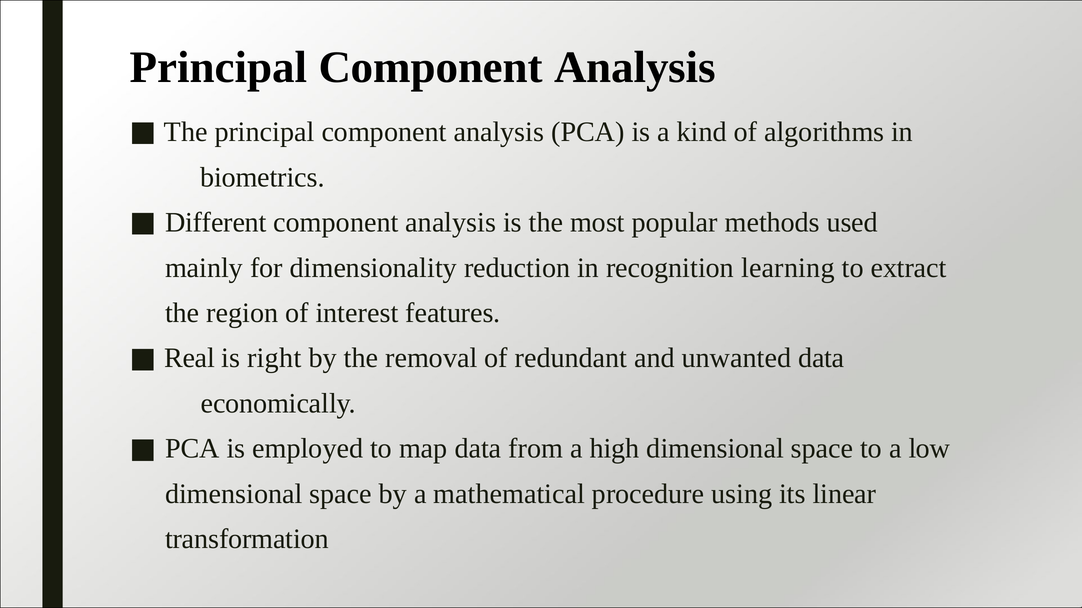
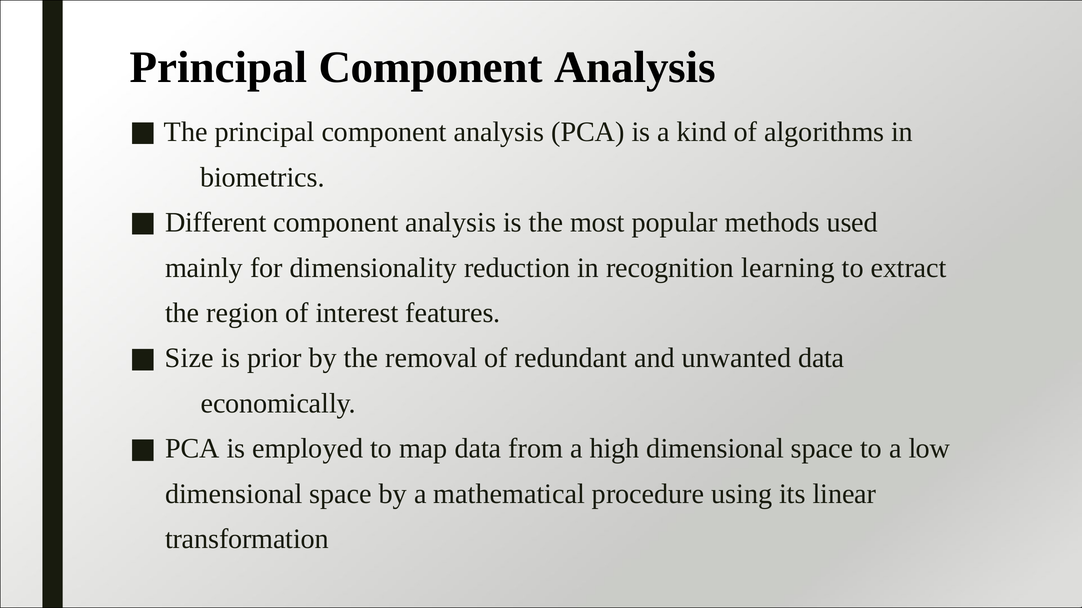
Real: Real -> Size
right: right -> prior
